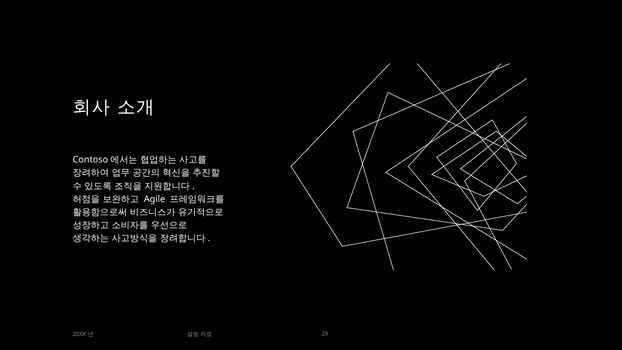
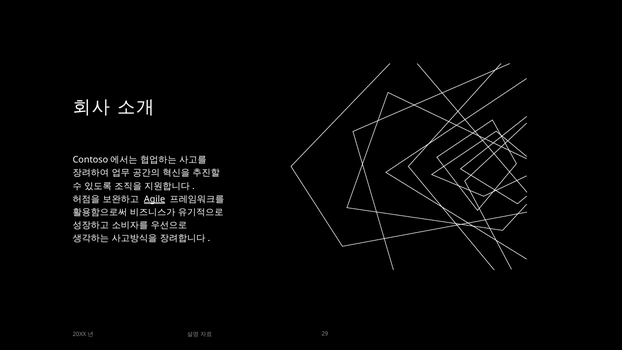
Agile underline: none -> present
